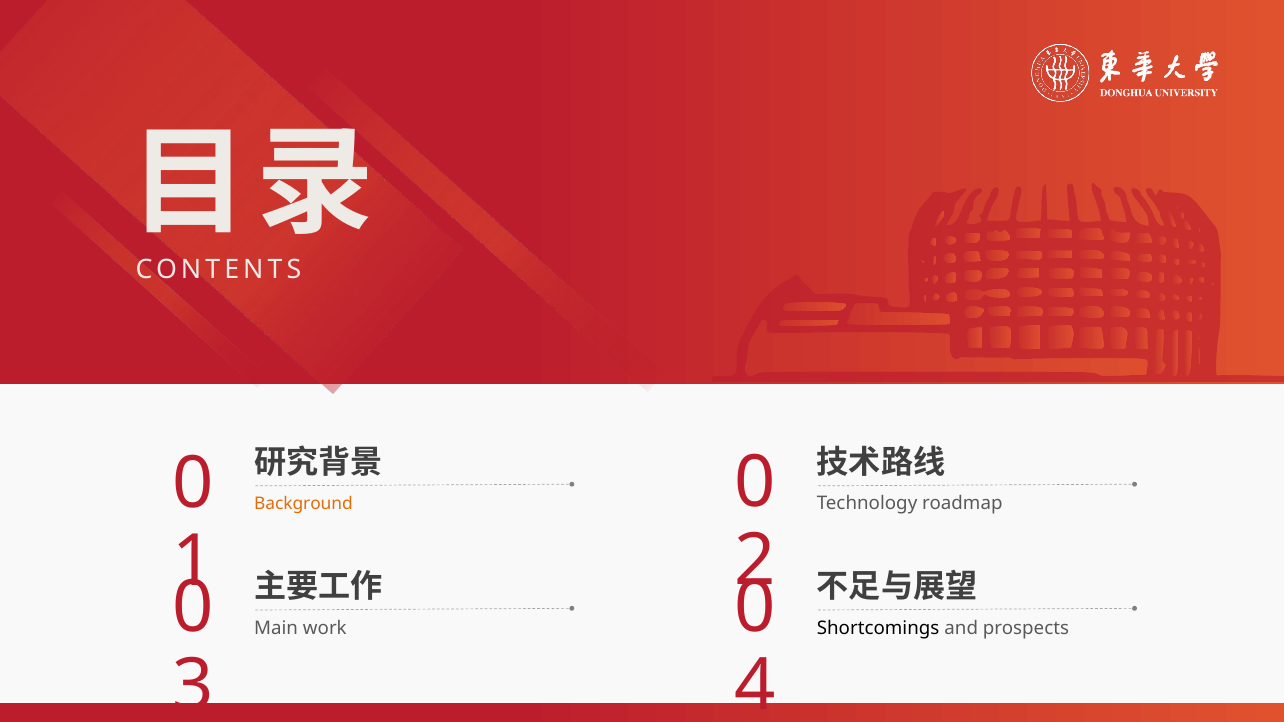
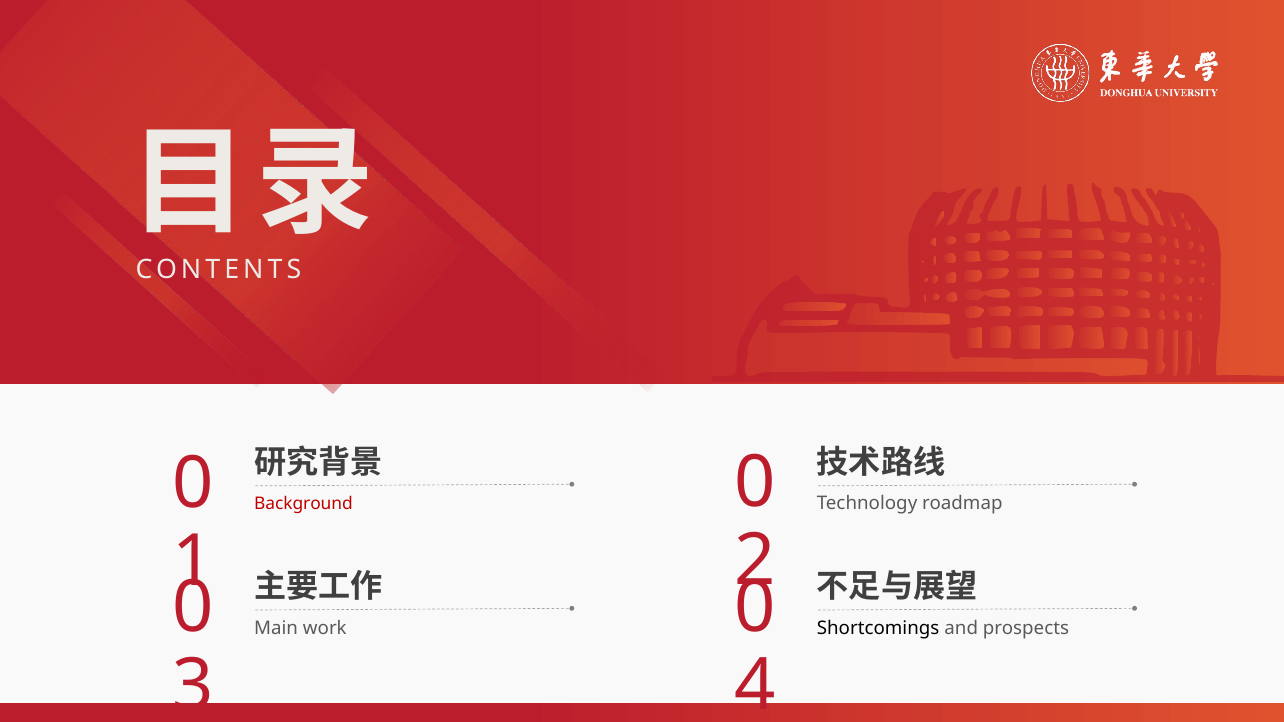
Background colour: orange -> red
